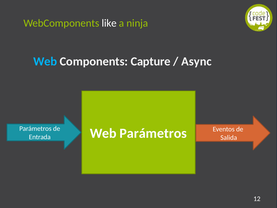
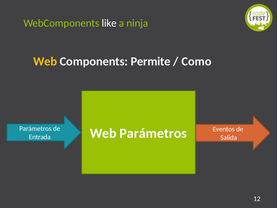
Web at (45, 61) colour: light blue -> yellow
Capture: Capture -> Permite
Async: Async -> Como
